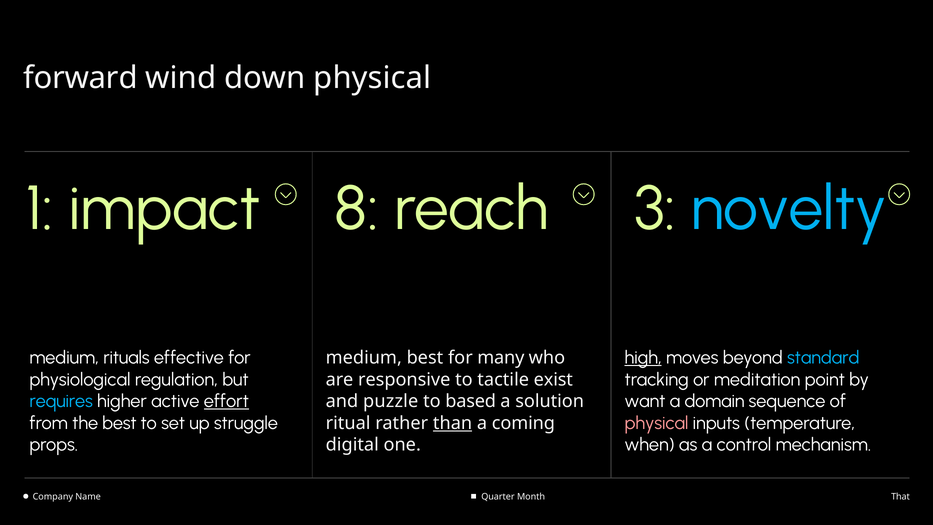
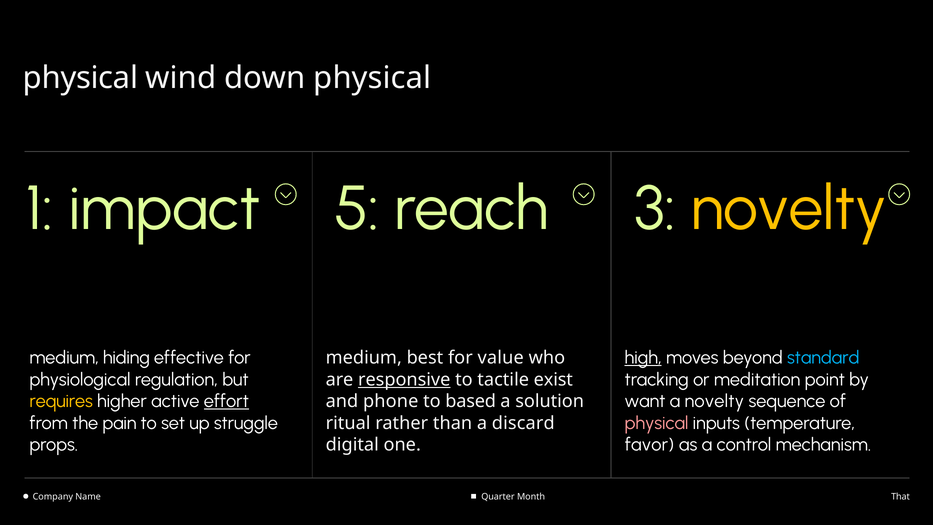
forward at (80, 78): forward -> physical
8: 8 -> 5
novelty at (789, 209) colour: light blue -> yellow
rituals: rituals -> hiding
many: many -> value
responsive underline: none -> present
requires colour: light blue -> yellow
a domain: domain -> novelty
puzzle: puzzle -> phone
the best: best -> pain
than underline: present -> none
coming: coming -> discard
when: when -> favor
